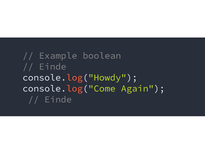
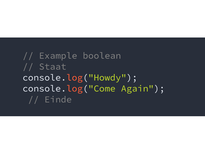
Einde at (53, 66): Einde -> Staat
